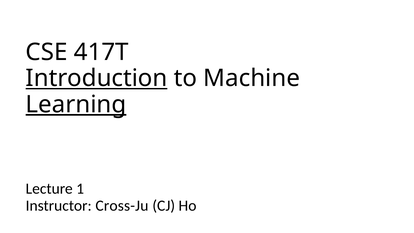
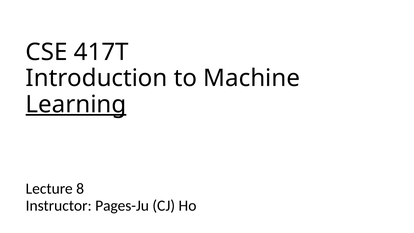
Introduction underline: present -> none
1: 1 -> 8
Cross-Ju: Cross-Ju -> Pages-Ju
